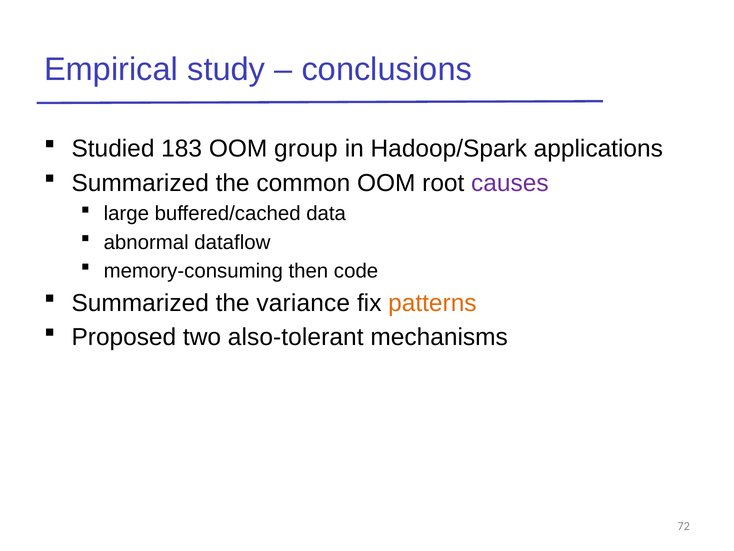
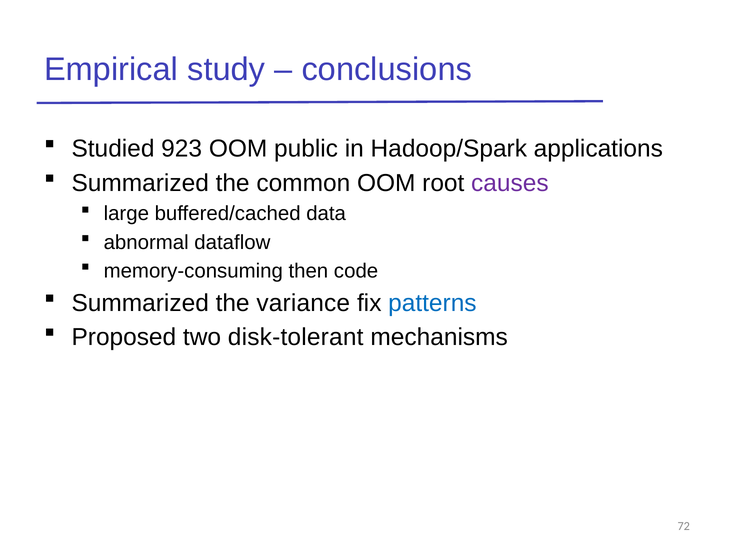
183: 183 -> 923
group: group -> public
patterns colour: orange -> blue
also-tolerant: also-tolerant -> disk-tolerant
